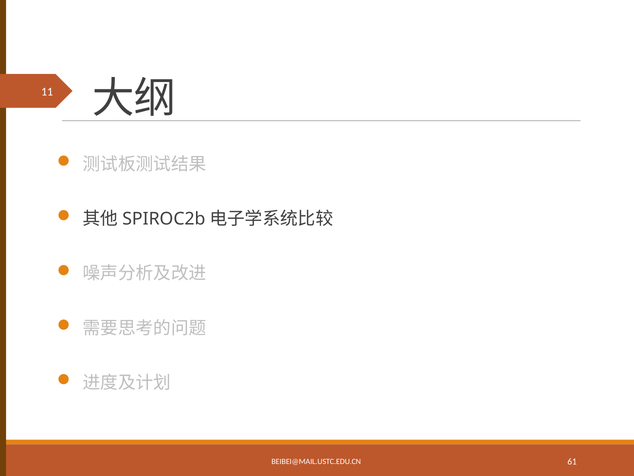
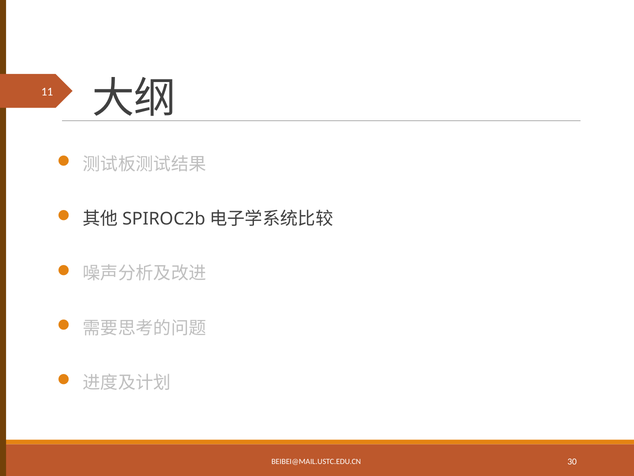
61: 61 -> 30
